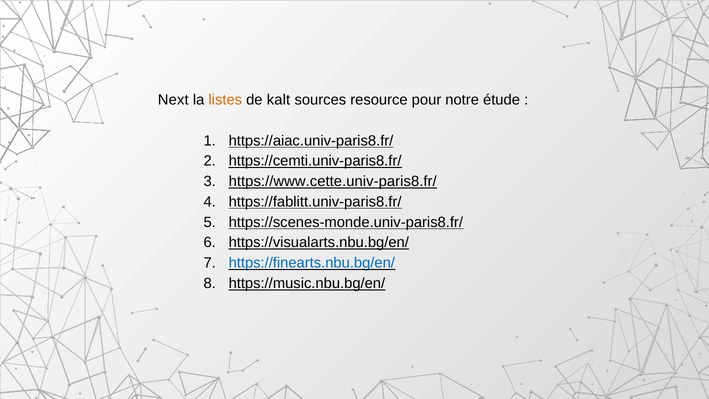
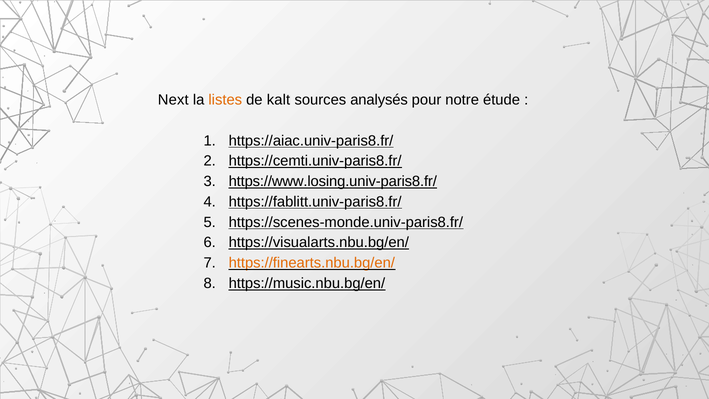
resource: resource -> analysés
https://www.cette.univ-paris8.fr/: https://www.cette.univ-paris8.fr/ -> https://www.losing.univ-paris8.fr/
https://finearts.nbu.bg/en/ colour: blue -> orange
